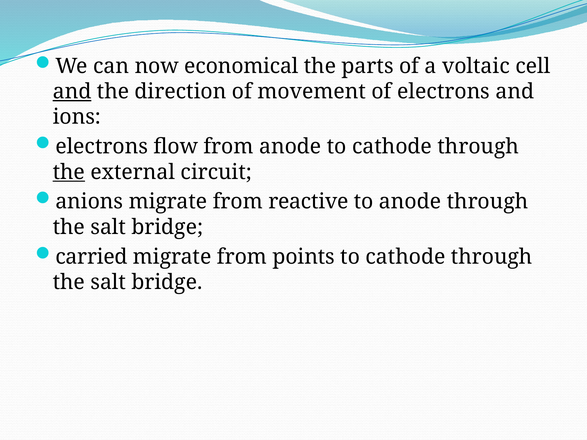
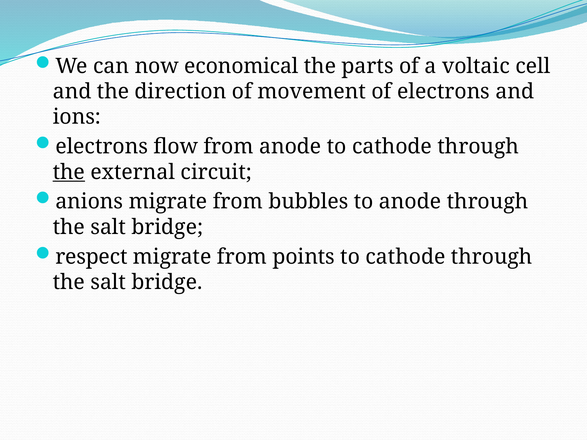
and at (72, 92) underline: present -> none
reactive: reactive -> bubbles
carried: carried -> respect
